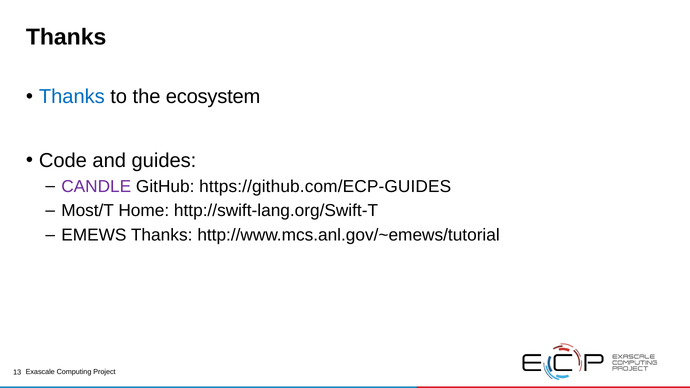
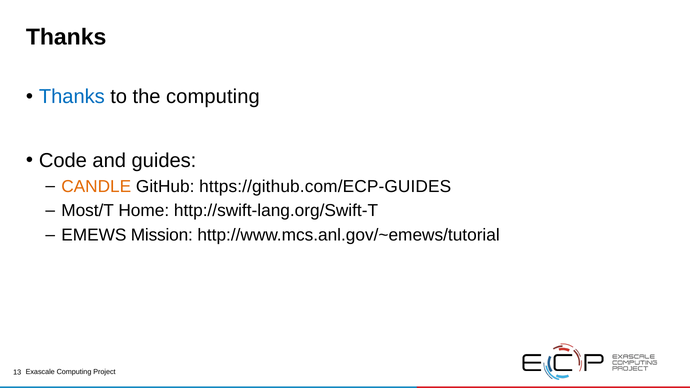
the ecosystem: ecosystem -> computing
CANDLE colour: purple -> orange
EMEWS Thanks: Thanks -> Mission
